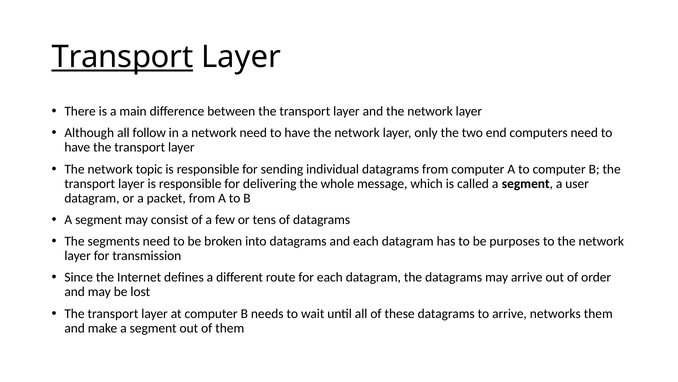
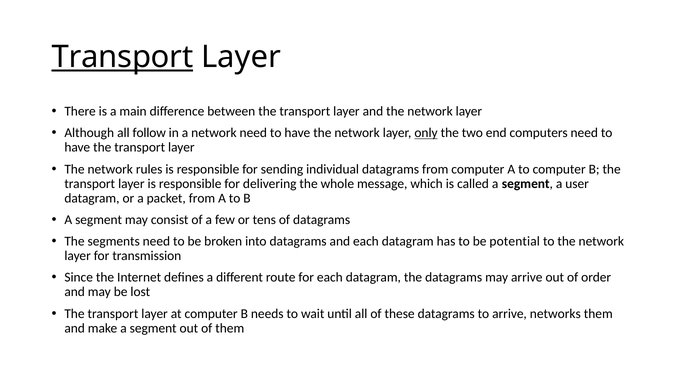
only underline: none -> present
topic: topic -> rules
purposes: purposes -> potential
